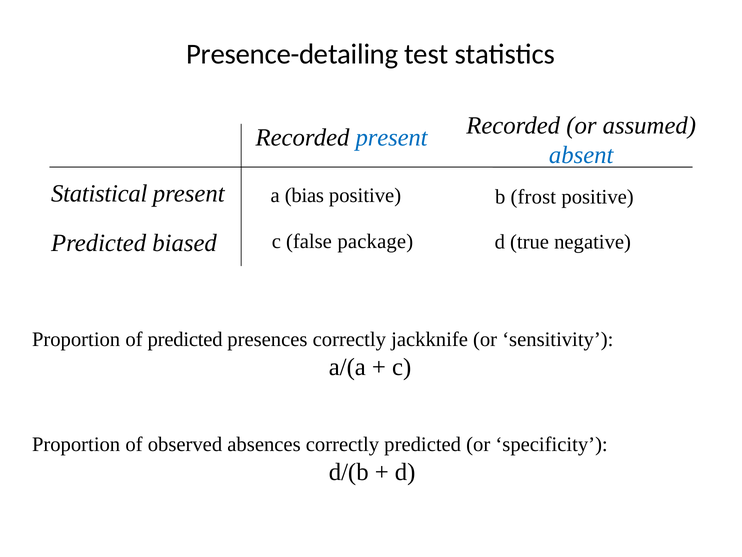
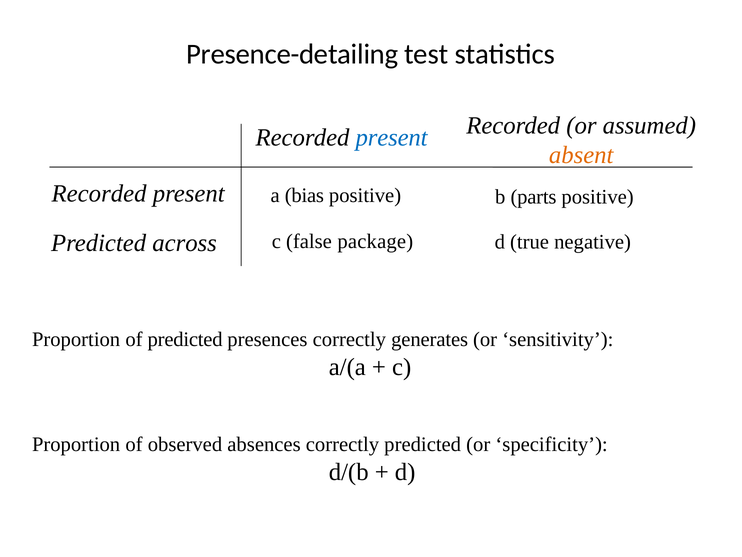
absent colour: blue -> orange
Statistical at (99, 193): Statistical -> Recorded
frost: frost -> parts
biased: biased -> across
jackknife: jackknife -> generates
